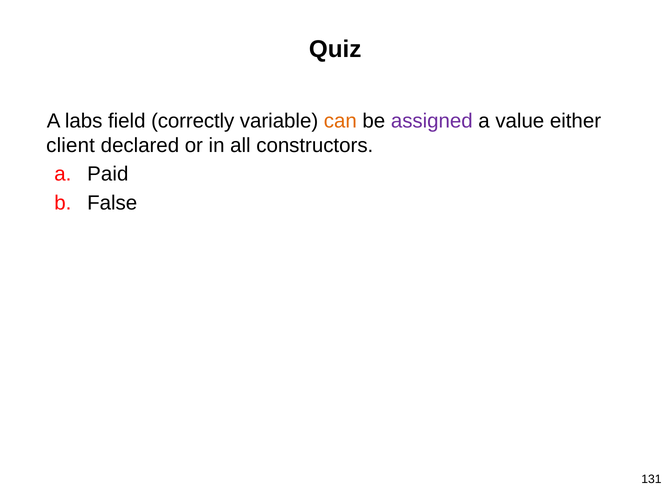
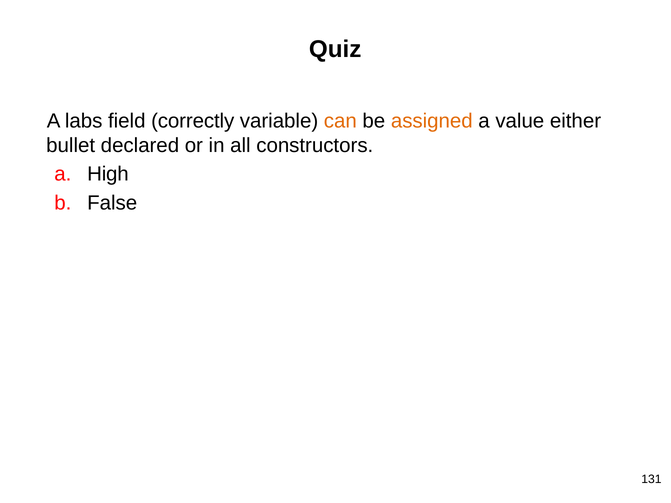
assigned colour: purple -> orange
client: client -> bullet
Paid: Paid -> High
